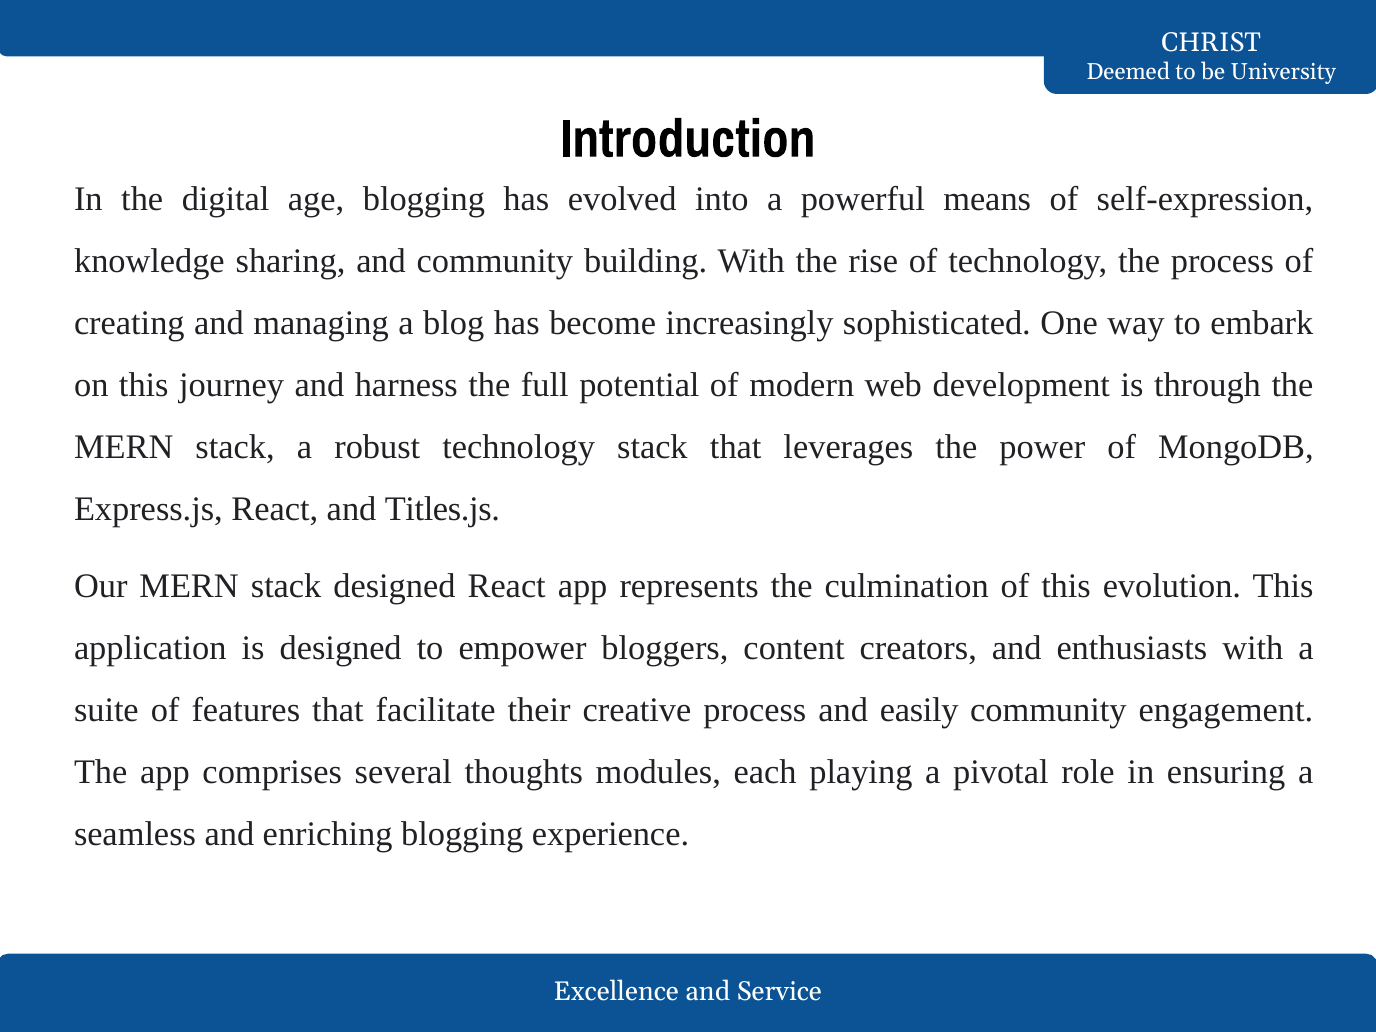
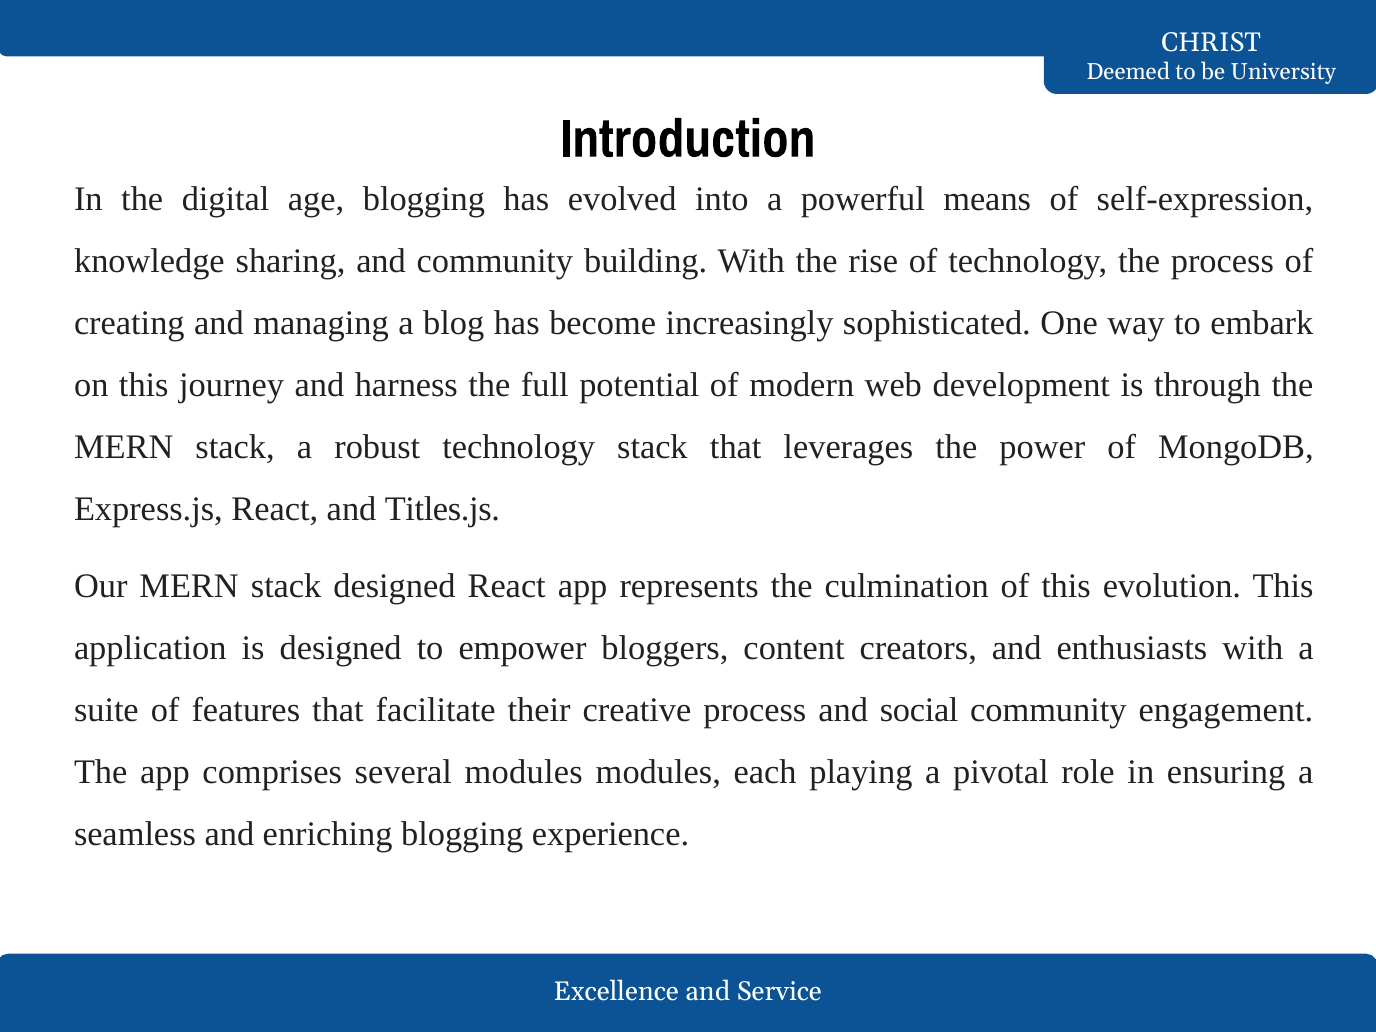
easily: easily -> social
several thoughts: thoughts -> modules
